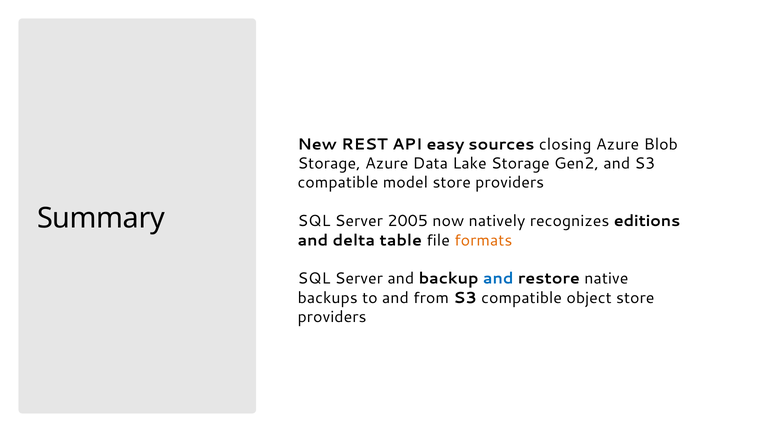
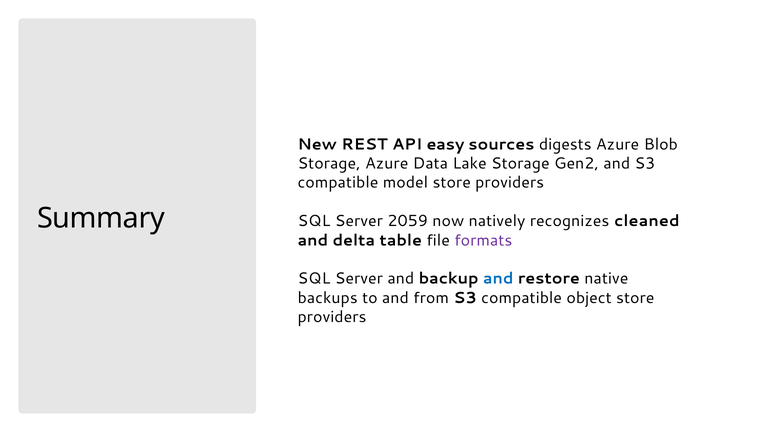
closing: closing -> digests
2005: 2005 -> 2059
editions: editions -> cleaned
formats colour: orange -> purple
